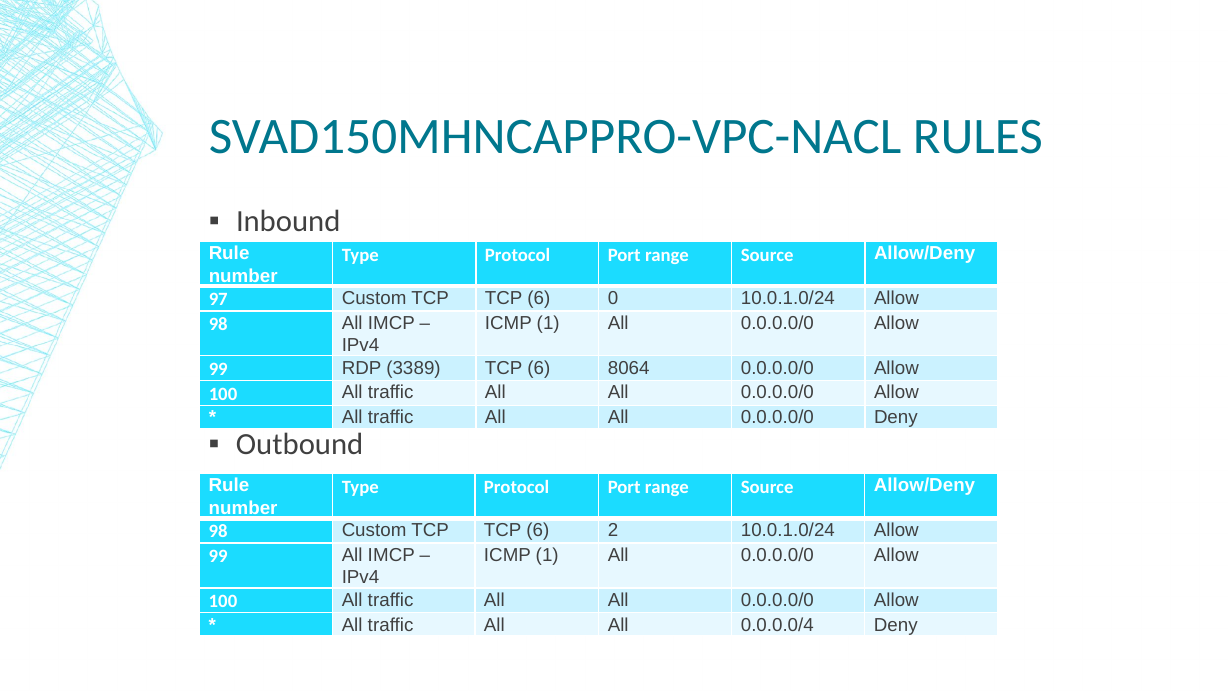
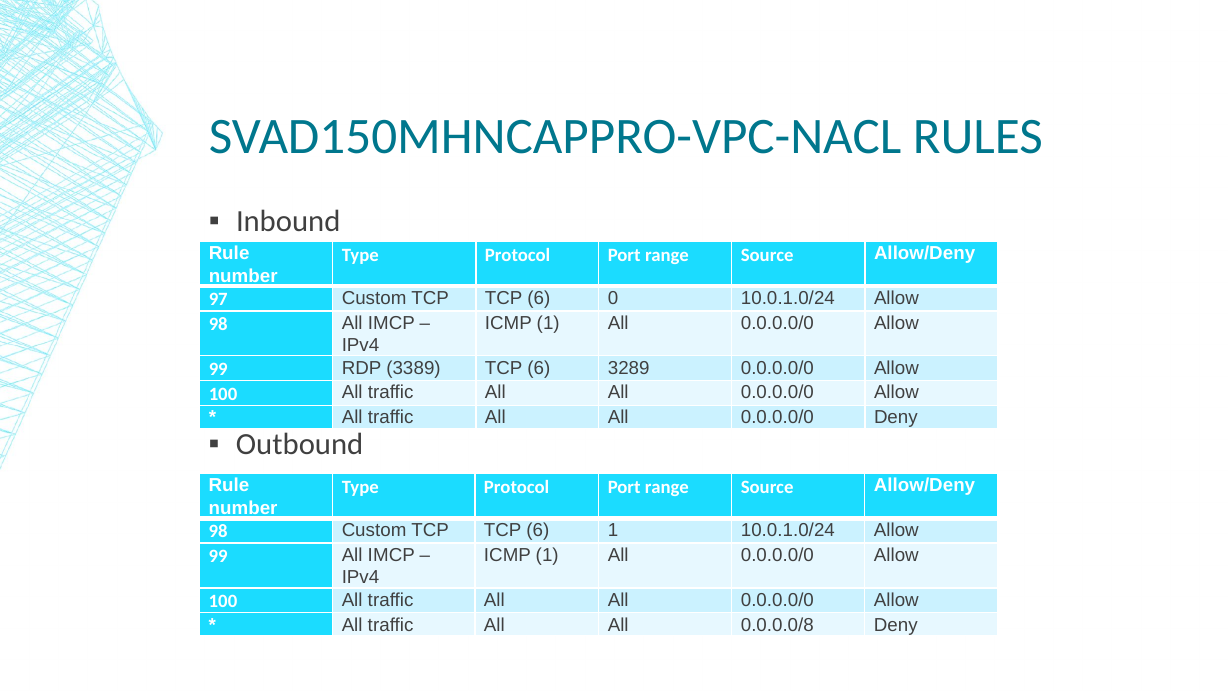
8064: 8064 -> 3289
6 2: 2 -> 1
0.0.0.0/4: 0.0.0.0/4 -> 0.0.0.0/8
